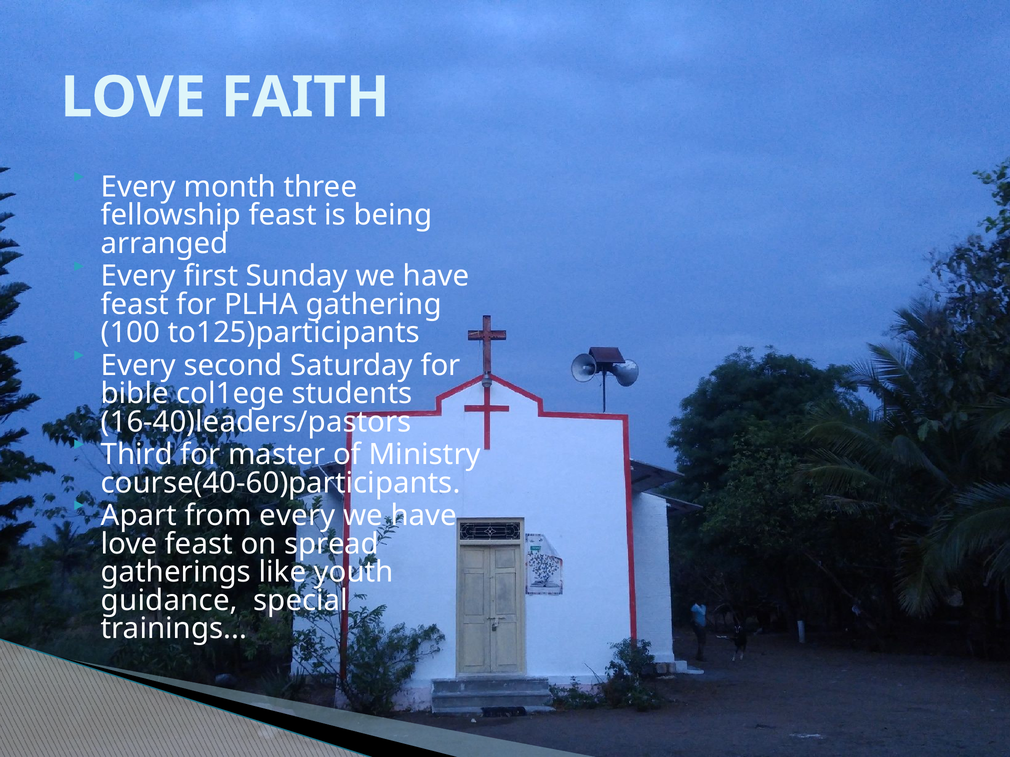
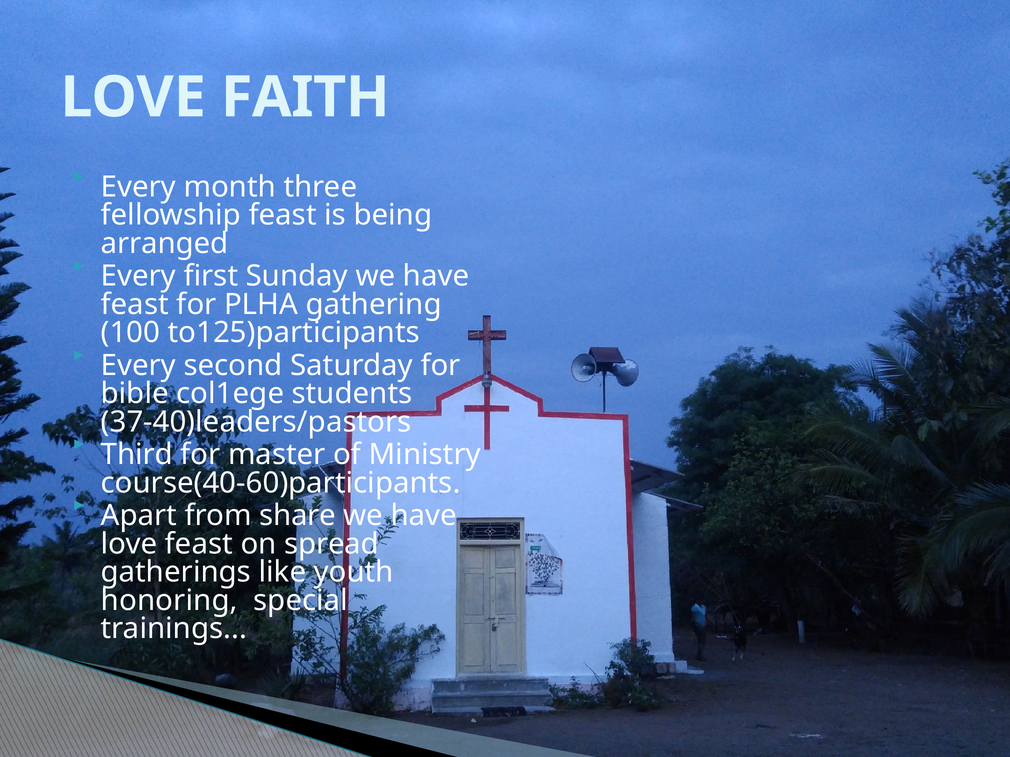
16-40)leaders/pastors: 16-40)leaders/pastors -> 37-40)leaders/pastors
from every: every -> share
guidance: guidance -> honoring
